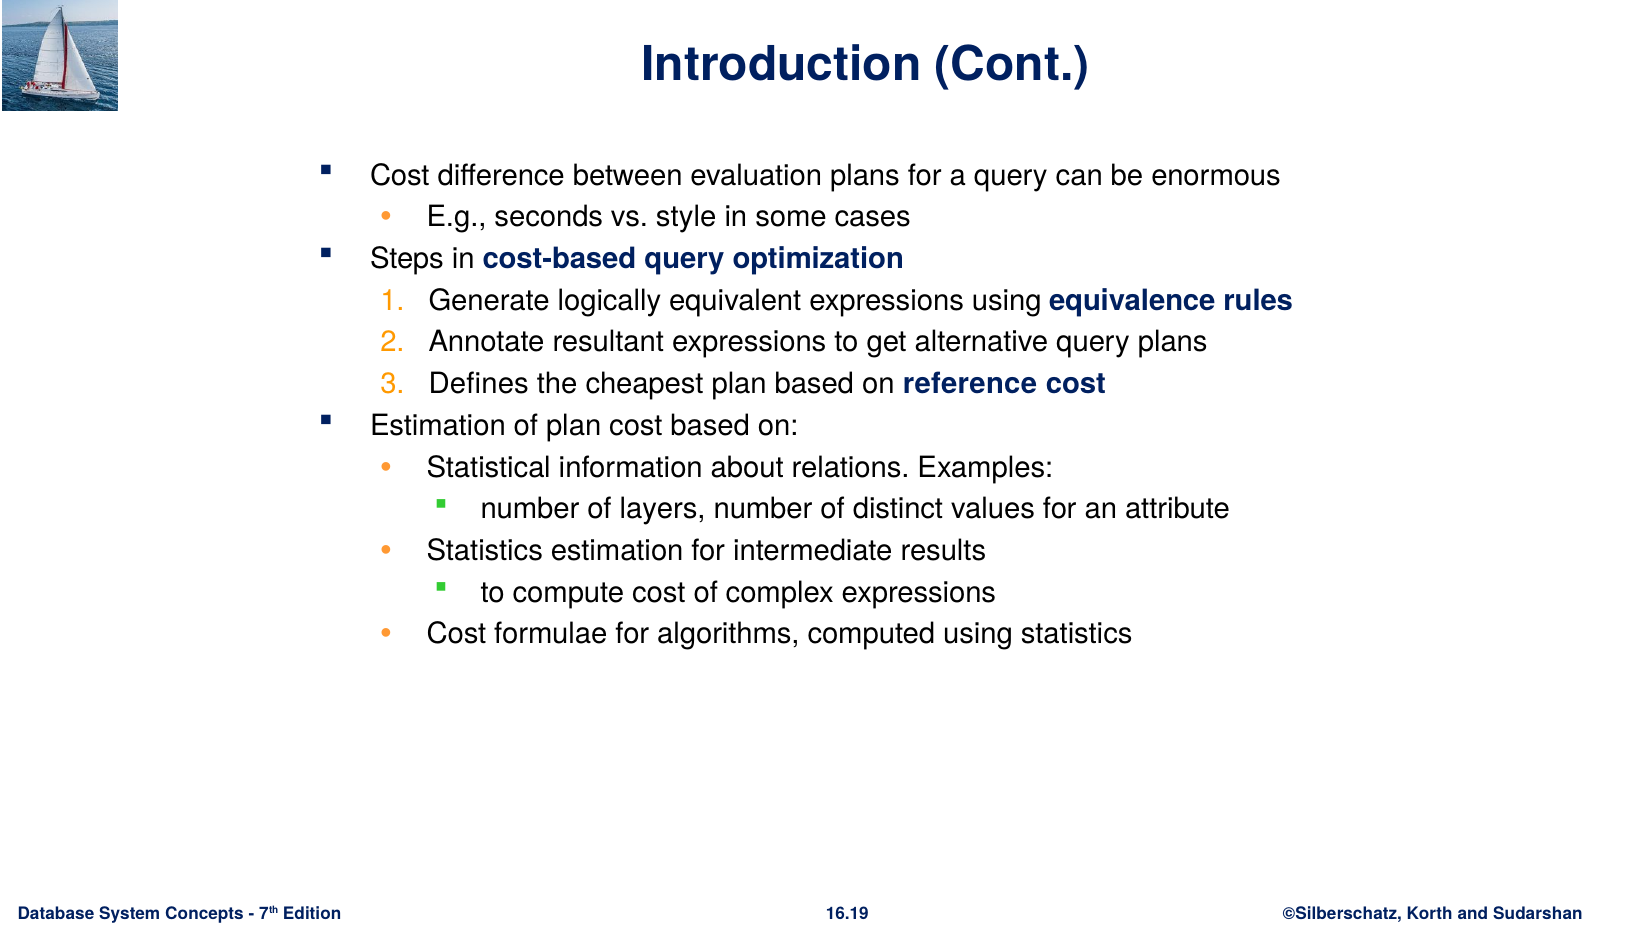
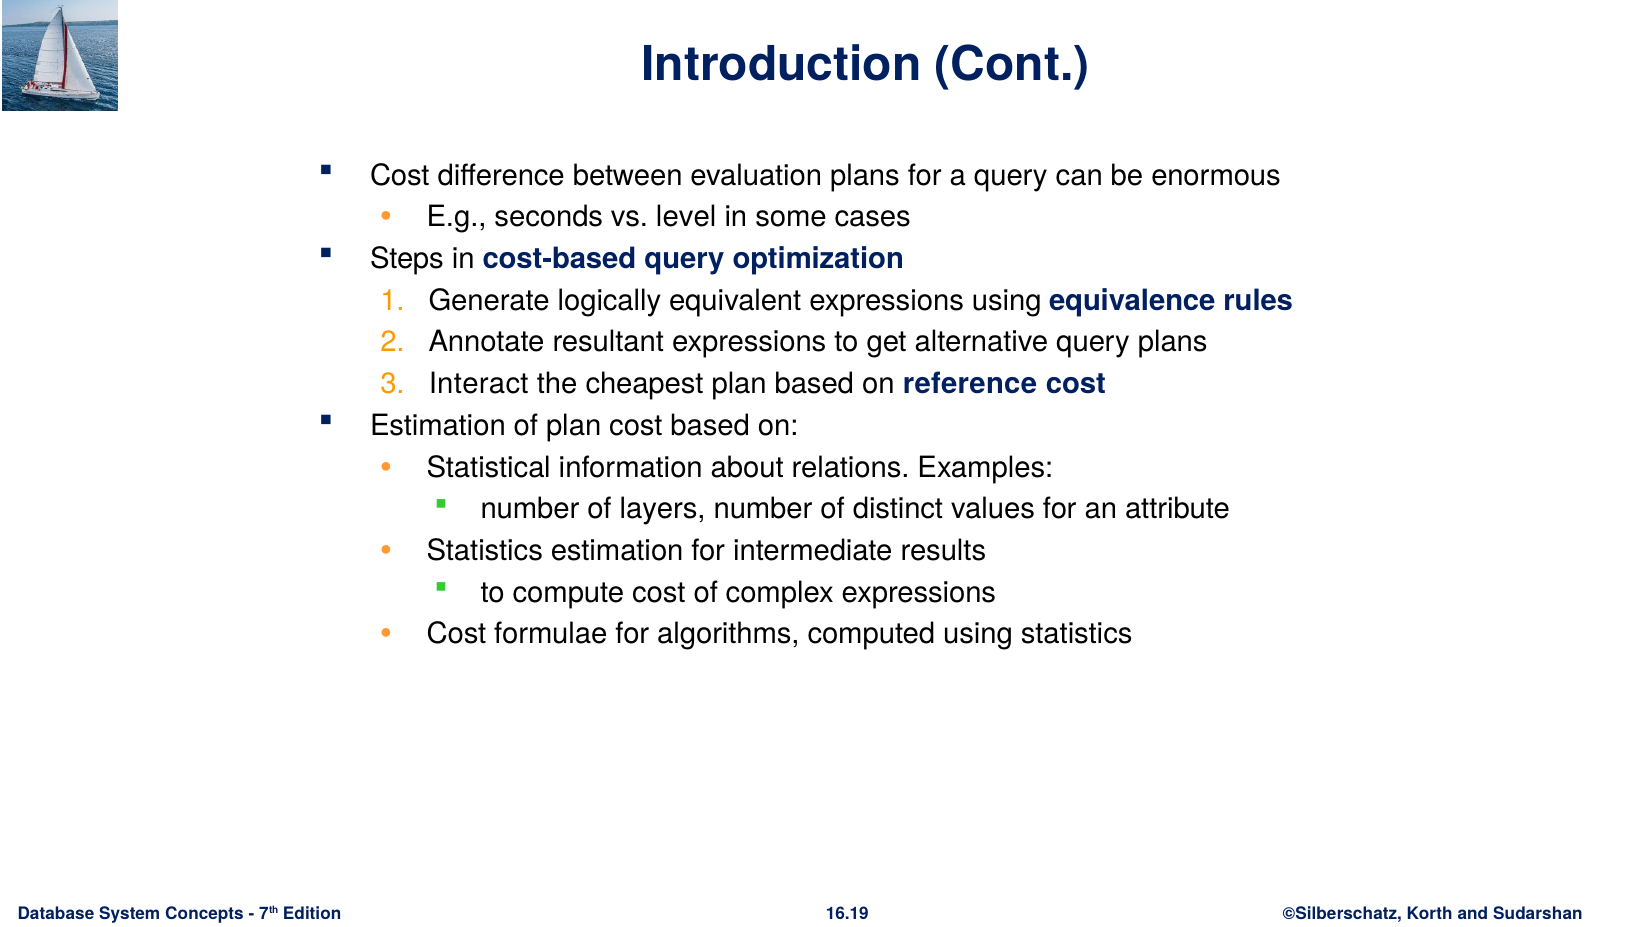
style: style -> level
Defines: Defines -> Interact
